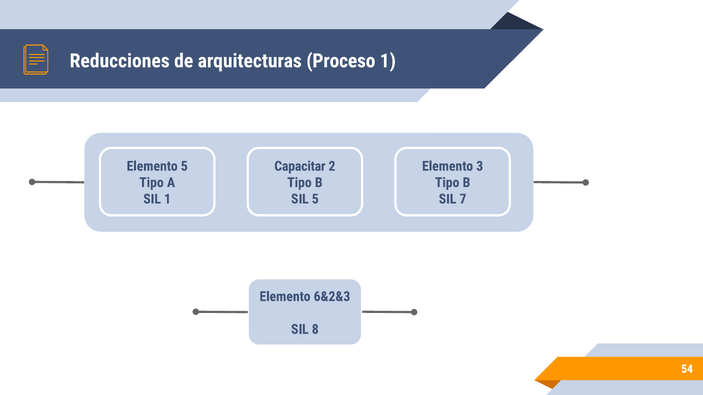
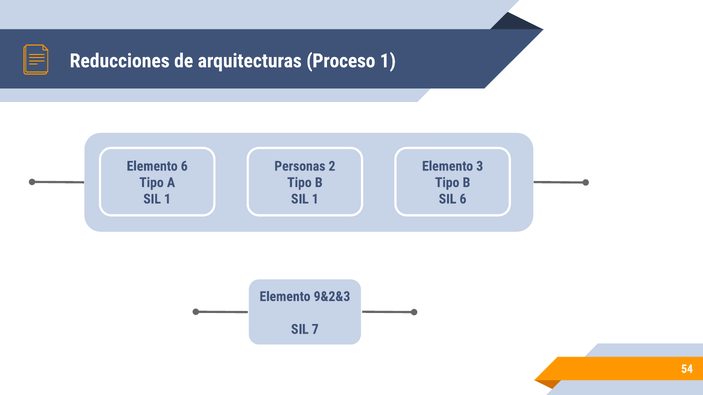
Elemento 5: 5 -> 6
Capacitar: Capacitar -> Personas
5 at (315, 199): 5 -> 1
SIL 7: 7 -> 6
6&2&3: 6&2&3 -> 9&2&3
8: 8 -> 7
